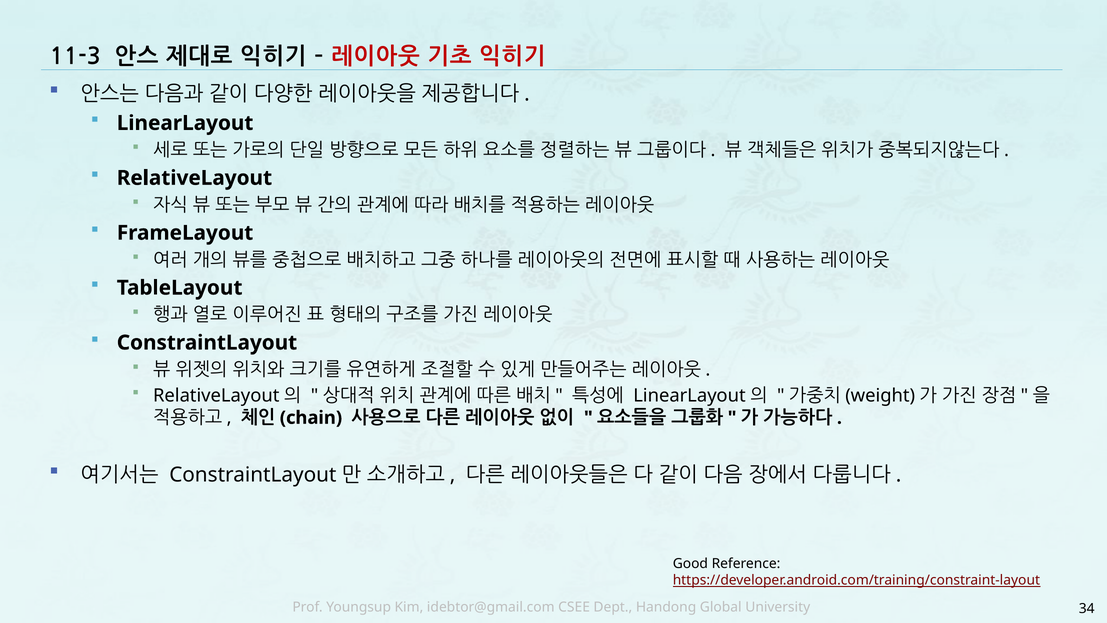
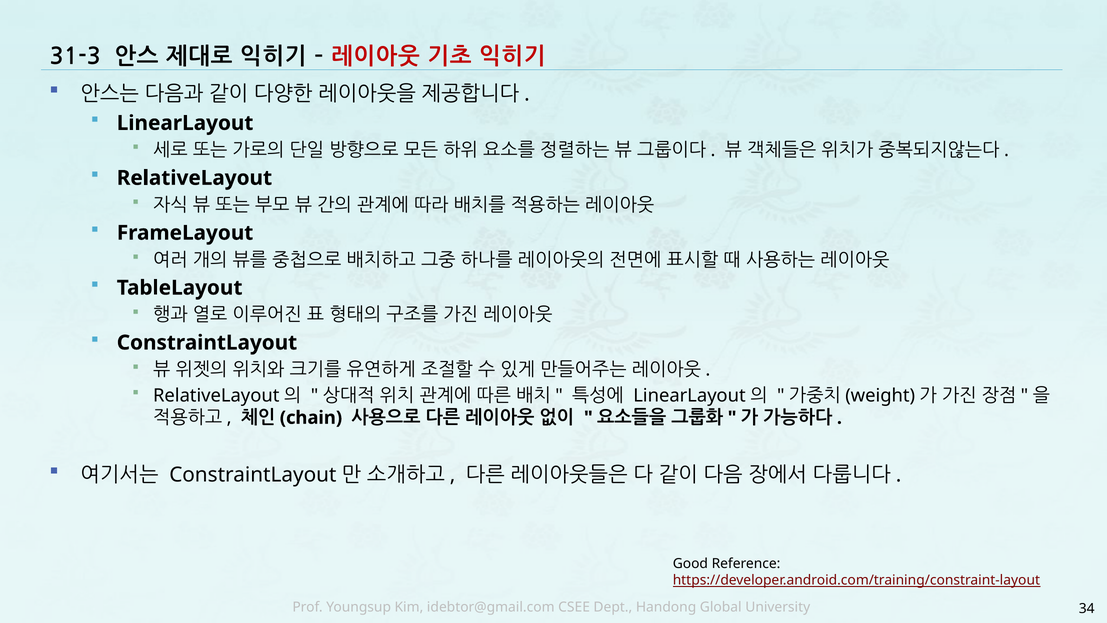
11-3: 11-3 -> 31-3
